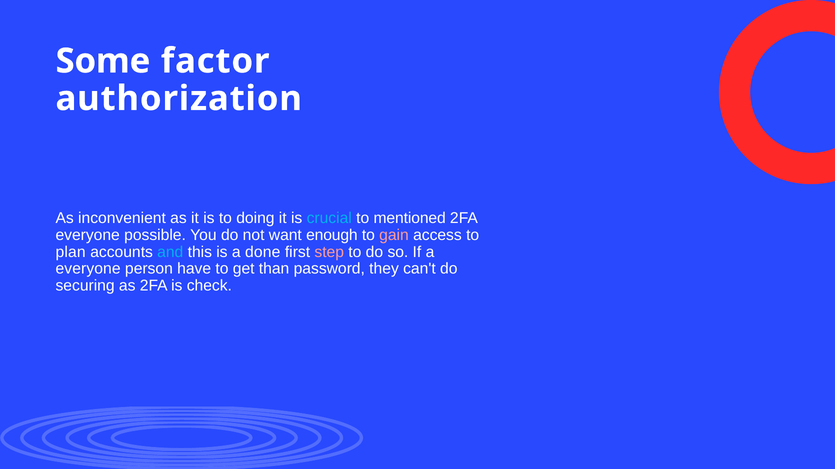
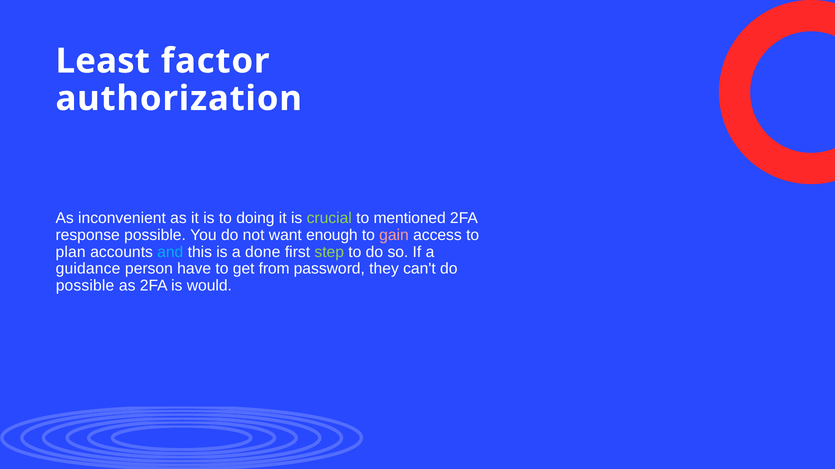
Some: Some -> Least
crucial colour: light blue -> light green
everyone at (88, 235): everyone -> response
step colour: pink -> light green
everyone at (88, 269): everyone -> guidance
than: than -> from
securing at (85, 286): securing -> possible
check: check -> would
